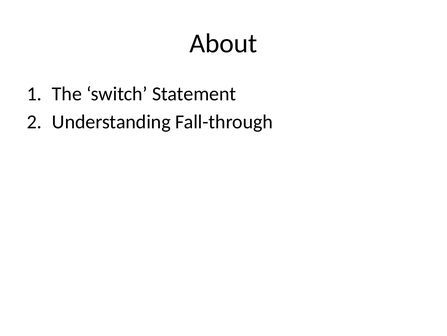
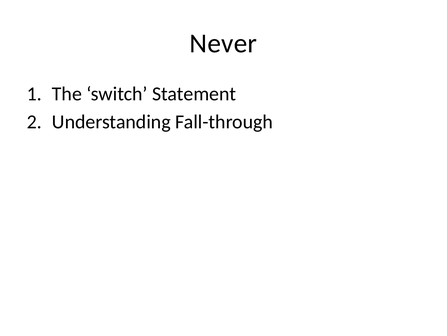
About: About -> Never
